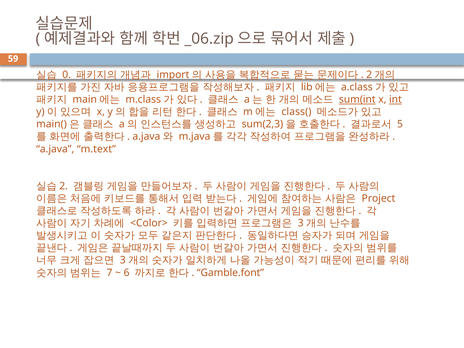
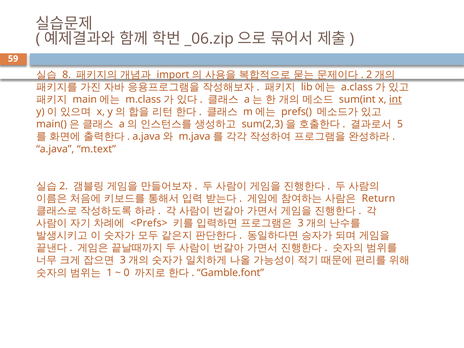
0: 0 -> 8
sum(int underline: present -> none
class(: class( -> prefs(
Project: Project -> Return
<Color>: <Color> -> <Prefs>
7: 7 -> 1
6: 6 -> 0
